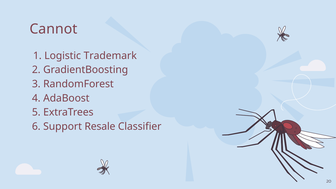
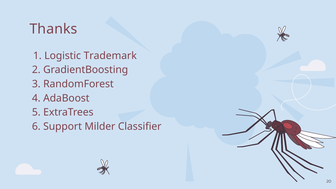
Cannot: Cannot -> Thanks
Resale: Resale -> Milder
